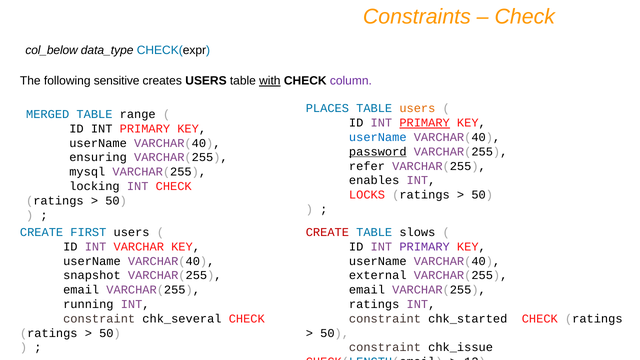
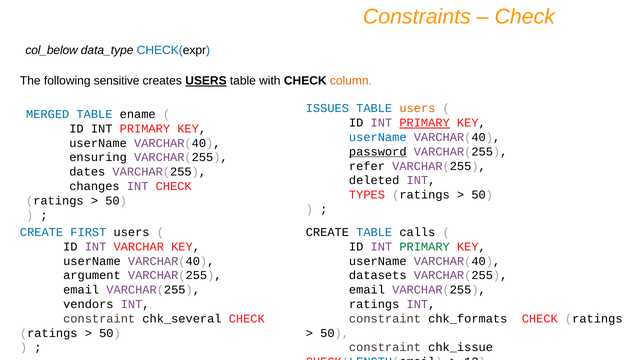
USERS at (206, 81) underline: none -> present
with underline: present -> none
column colour: purple -> orange
PLACES: PLACES -> ISSUES
range: range -> ename
mysql: mysql -> dates
enables: enables -> deleted
locking: locking -> changes
LOCKS: LOCKS -> TYPES
CREATE at (327, 232) colour: red -> black
slows: slows -> calls
PRIMARY at (425, 247) colour: purple -> green
snapshot: snapshot -> argument
external: external -> datasets
running: running -> vendors
chk_started: chk_started -> chk_formats
